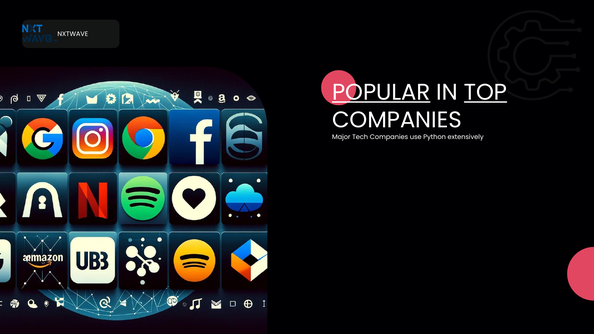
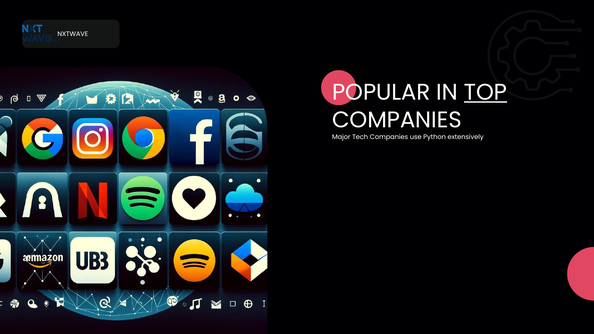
POPULAR underline: present -> none
